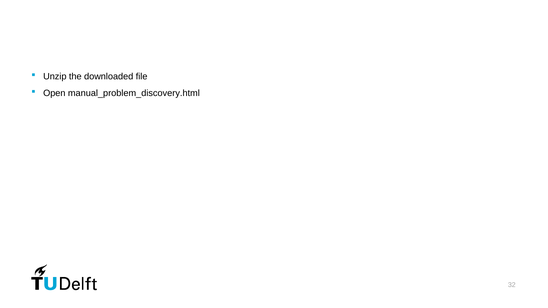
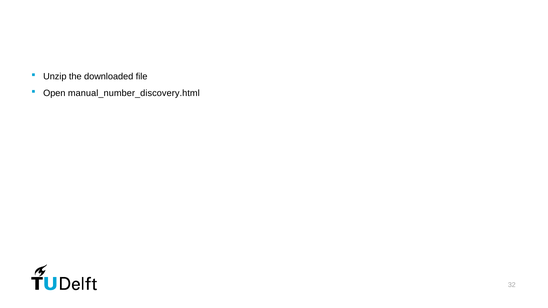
manual_problem_discovery.html: manual_problem_discovery.html -> manual_number_discovery.html
